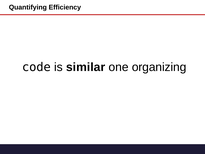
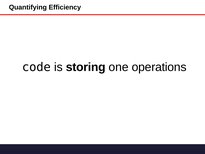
similar: similar -> storing
organizing: organizing -> operations
